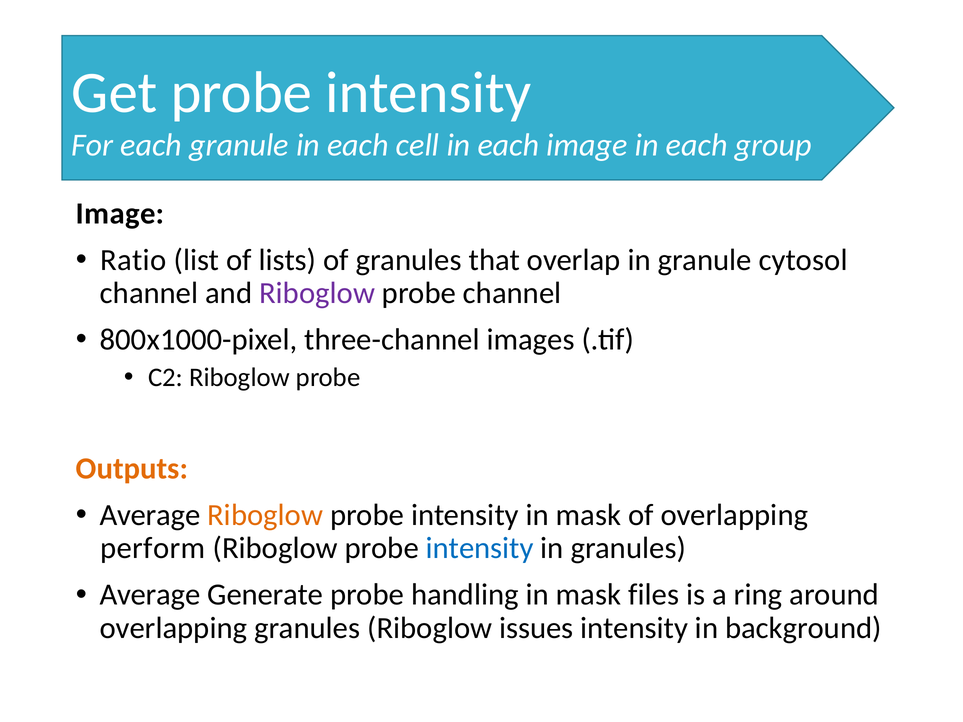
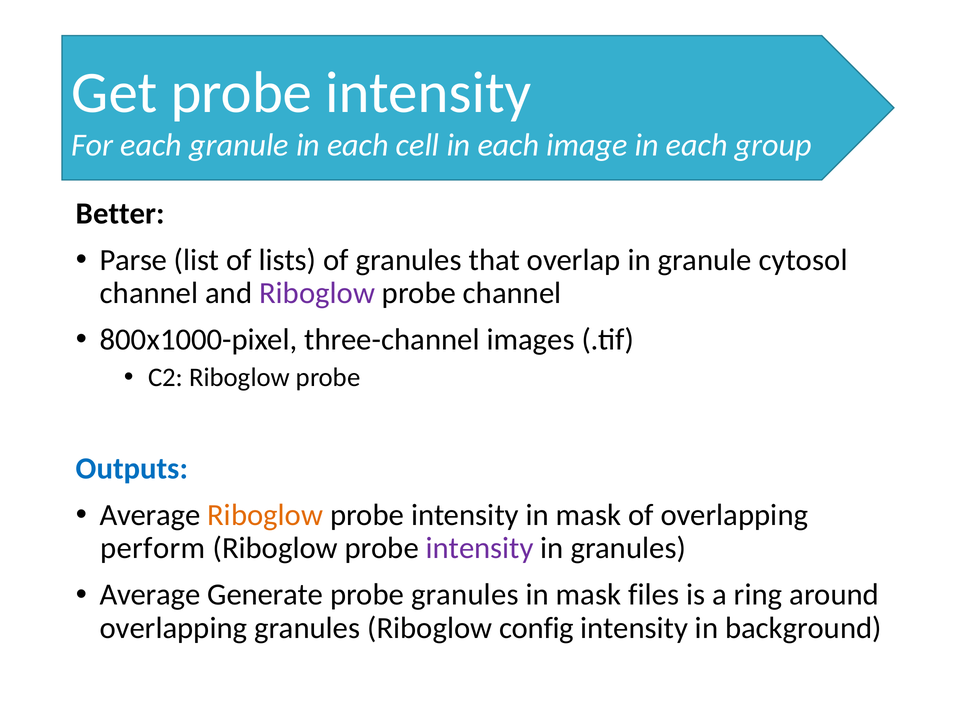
Image at (120, 214): Image -> Better
Ratio: Ratio -> Parse
Outputs colour: orange -> blue
intensity at (480, 548) colour: blue -> purple
probe handling: handling -> granules
issues: issues -> config
